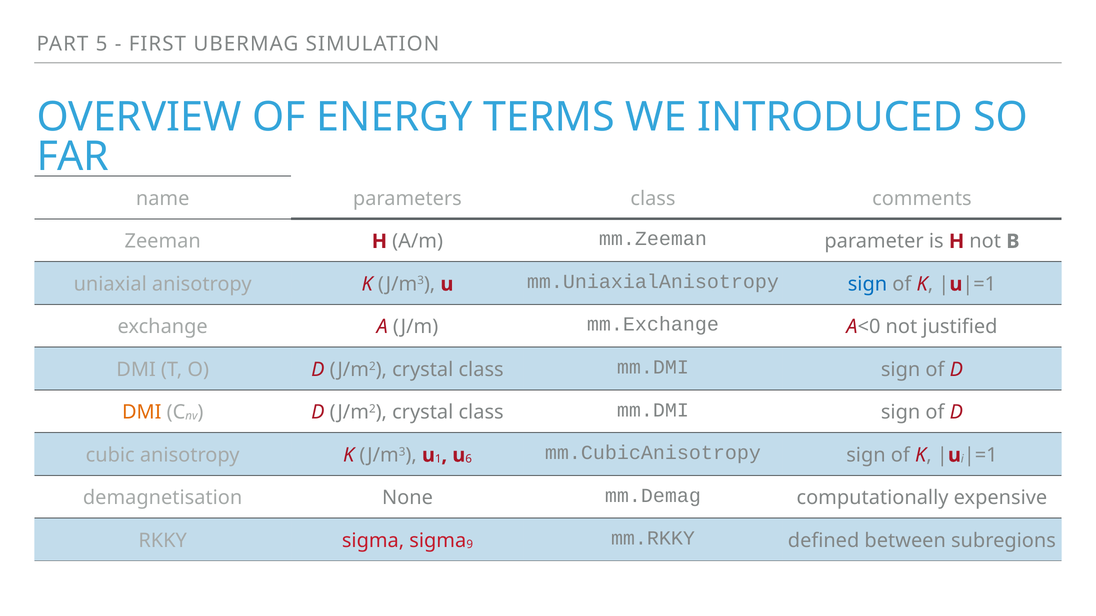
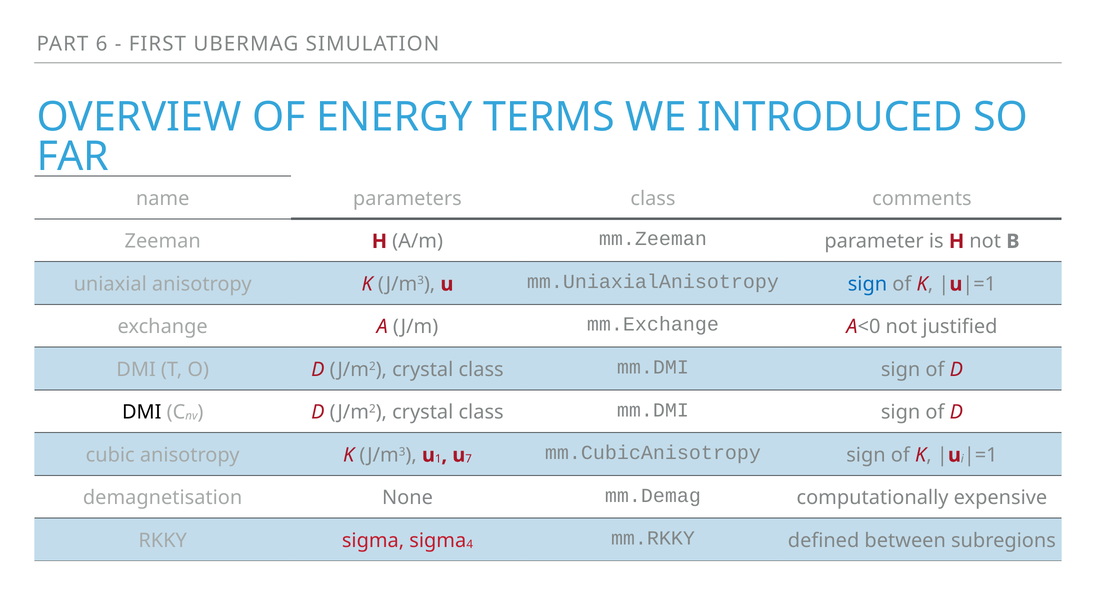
5: 5 -> 6
DMI at (142, 413) colour: orange -> black
6: 6 -> 7
9: 9 -> 4
